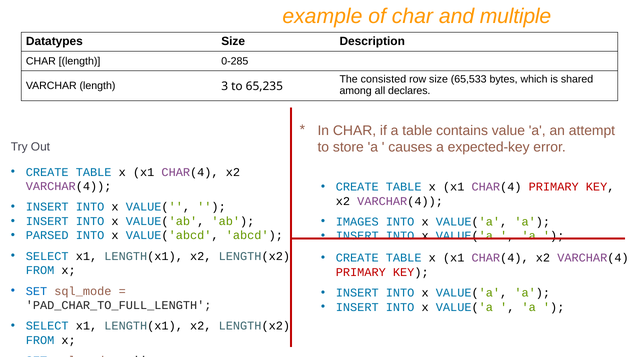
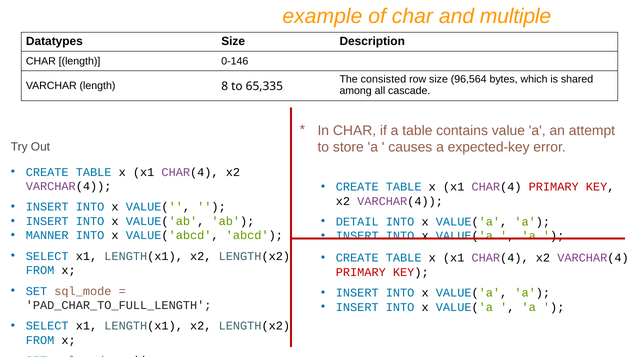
0-285: 0-285 -> 0-146
65,533: 65,533 -> 96,564
3: 3 -> 8
65,235: 65,235 -> 65,335
declares: declares -> cascade
IMAGES: IMAGES -> DETAIL
PARSED: PARSED -> MANNER
